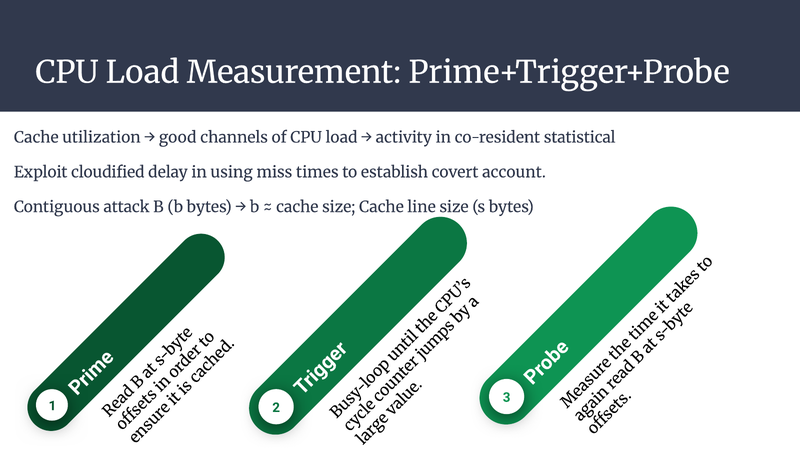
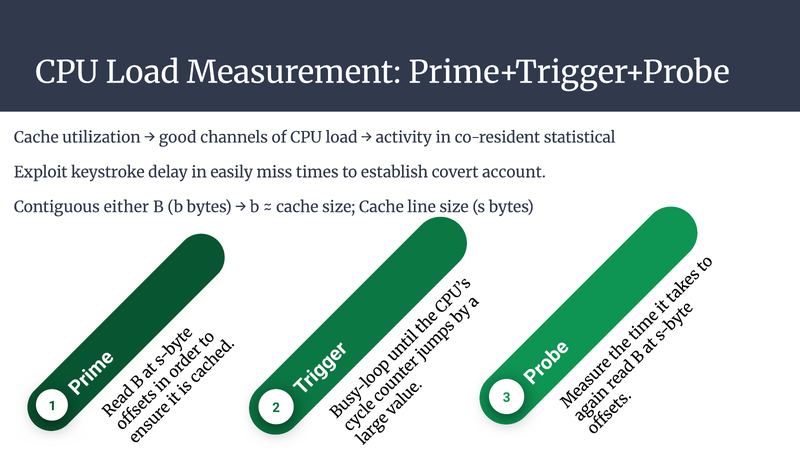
cloudified: cloudified -> keystroke
using: using -> easily
attack: attack -> either
